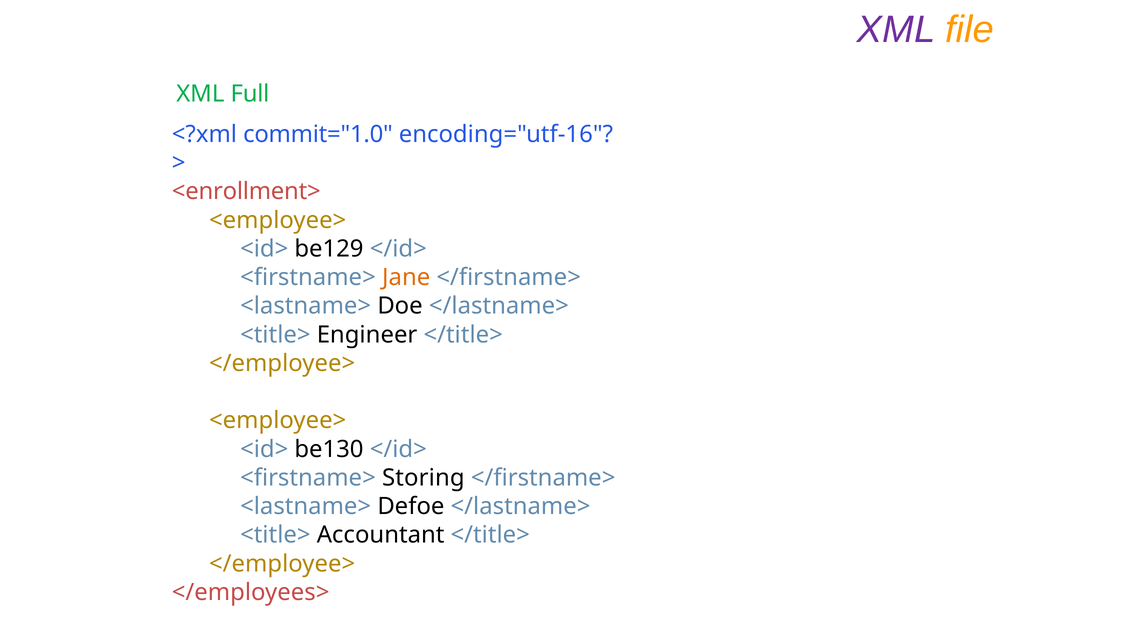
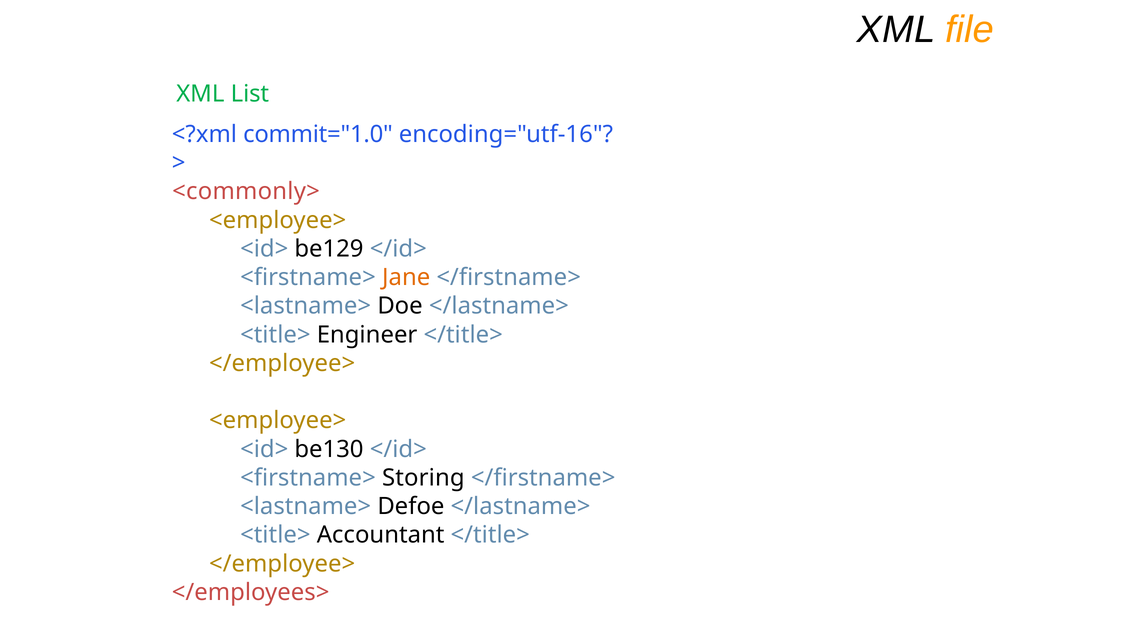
XML at (896, 30) colour: purple -> black
Full: Full -> List
<enrollment>: <enrollment> -> <commonly>
